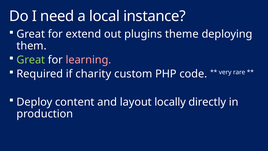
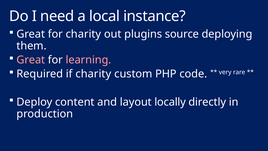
for extend: extend -> charity
theme: theme -> source
Great at (31, 60) colour: light green -> pink
